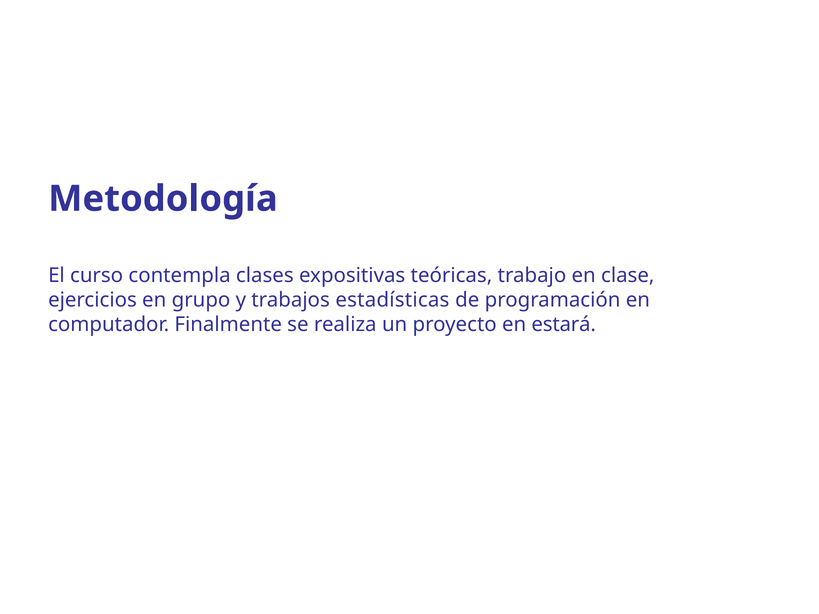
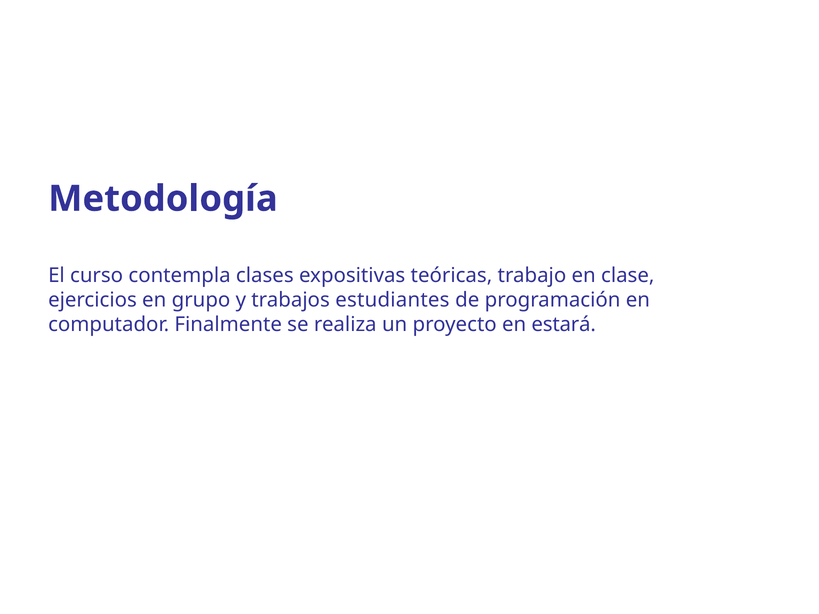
estadísticas: estadísticas -> estudiantes
